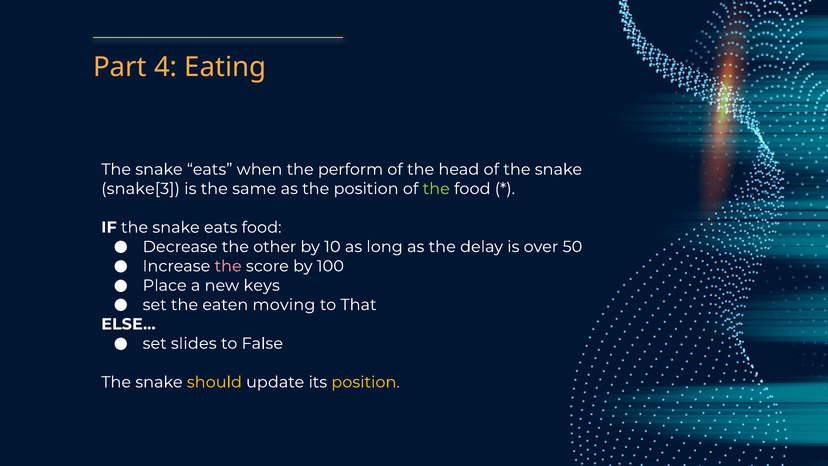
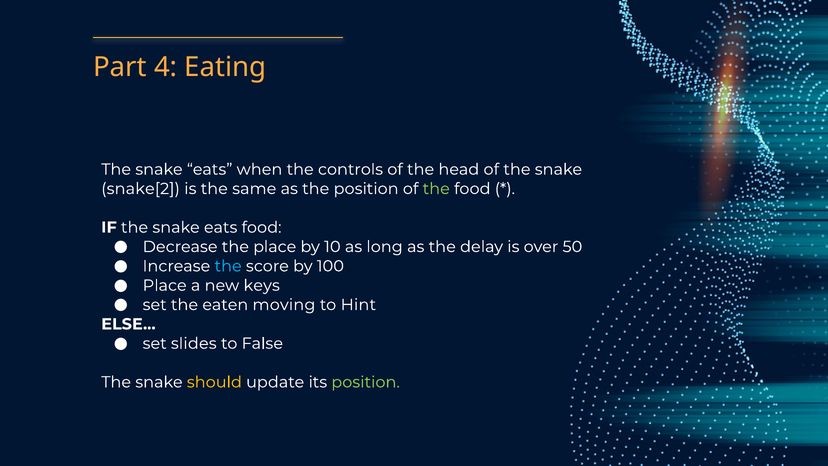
perform: perform -> controls
snake[3: snake[3 -> snake[2
the other: other -> place
the at (228, 266) colour: pink -> light blue
That: That -> Hint
position at (366, 382) colour: yellow -> light green
